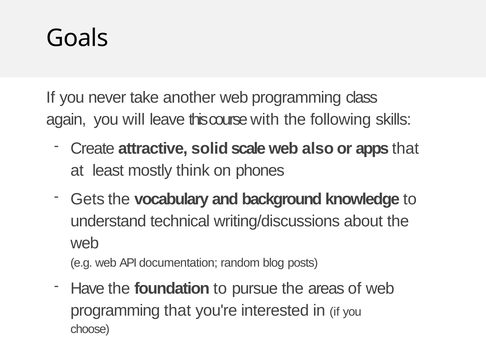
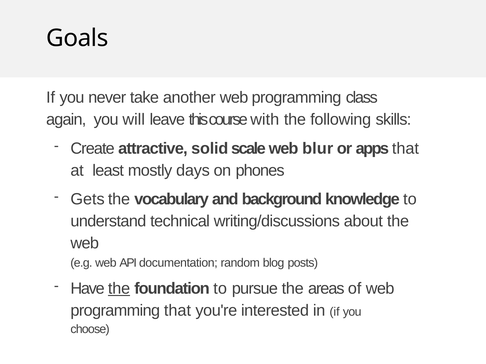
also: also -> blur
think: think -> days
the at (119, 289) underline: none -> present
